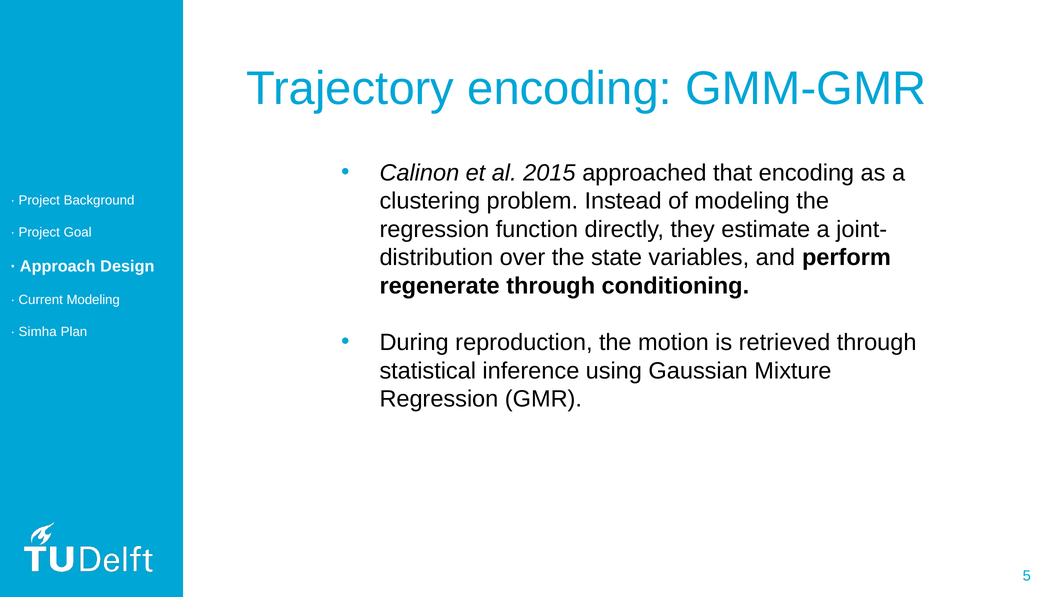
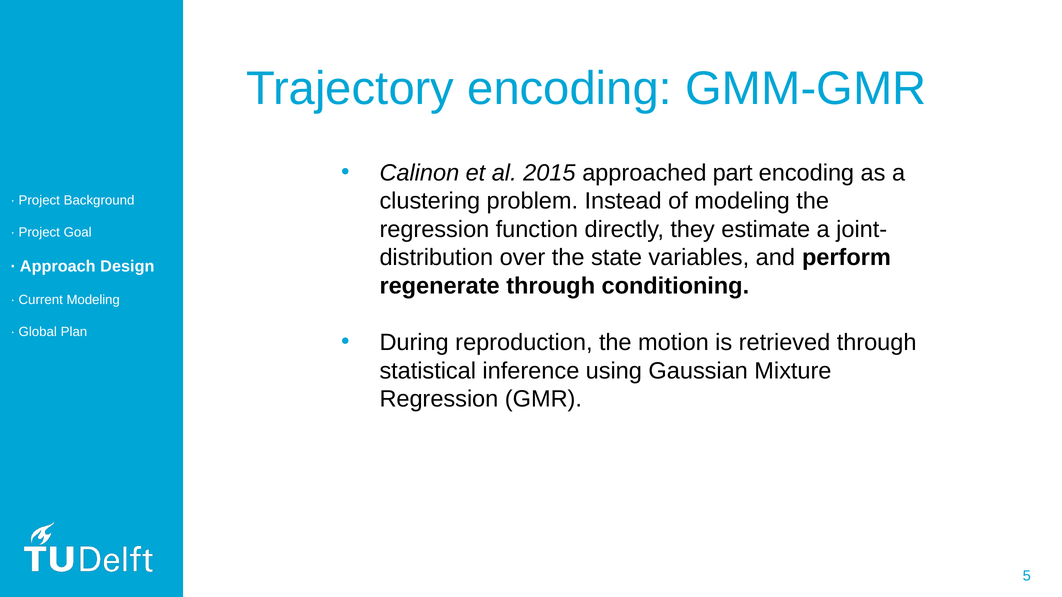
that: that -> part
Simha: Simha -> Global
